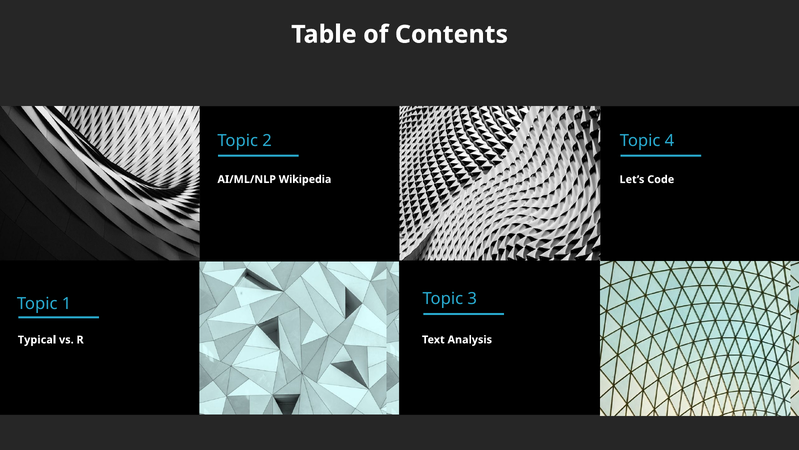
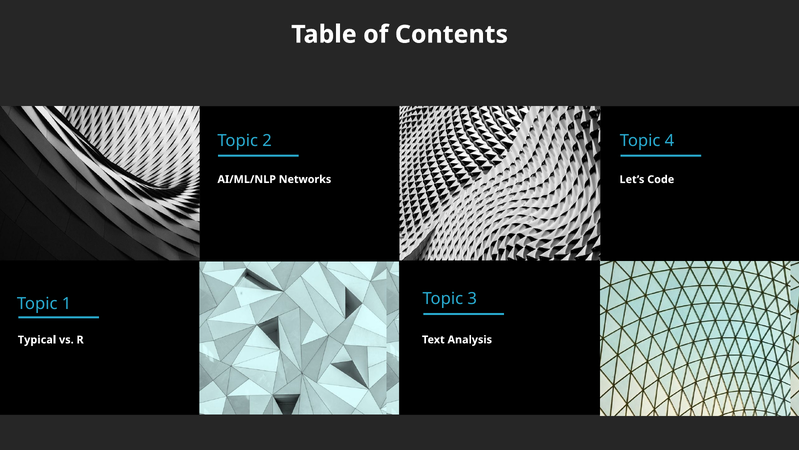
Wikipedia: Wikipedia -> Networks
